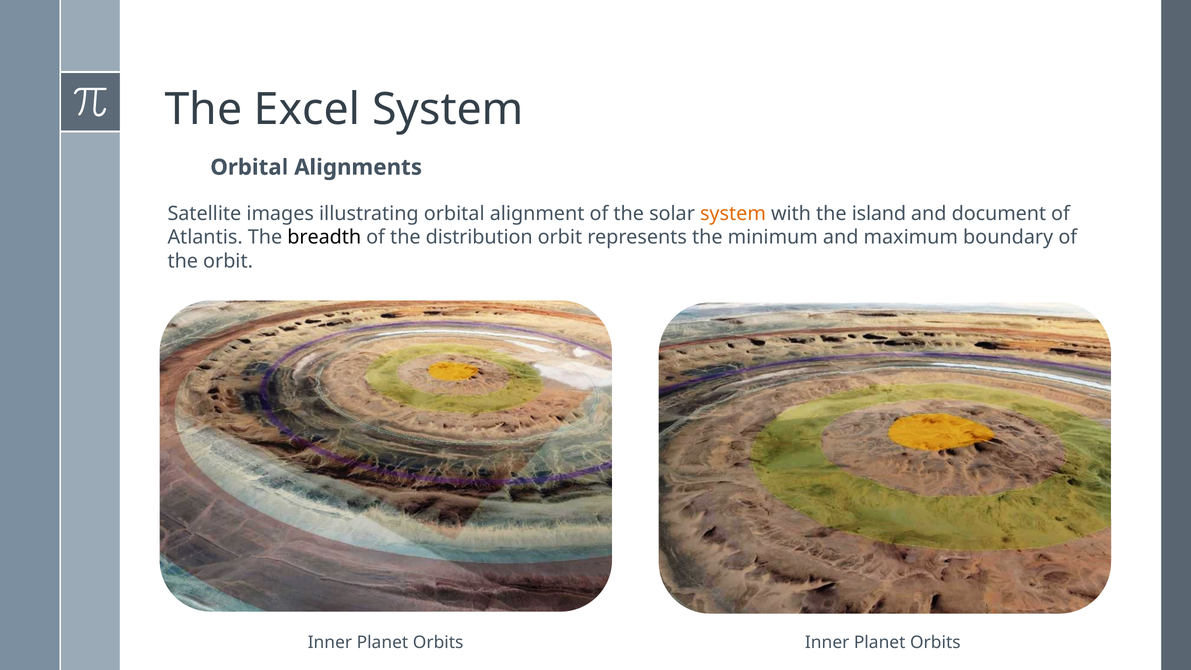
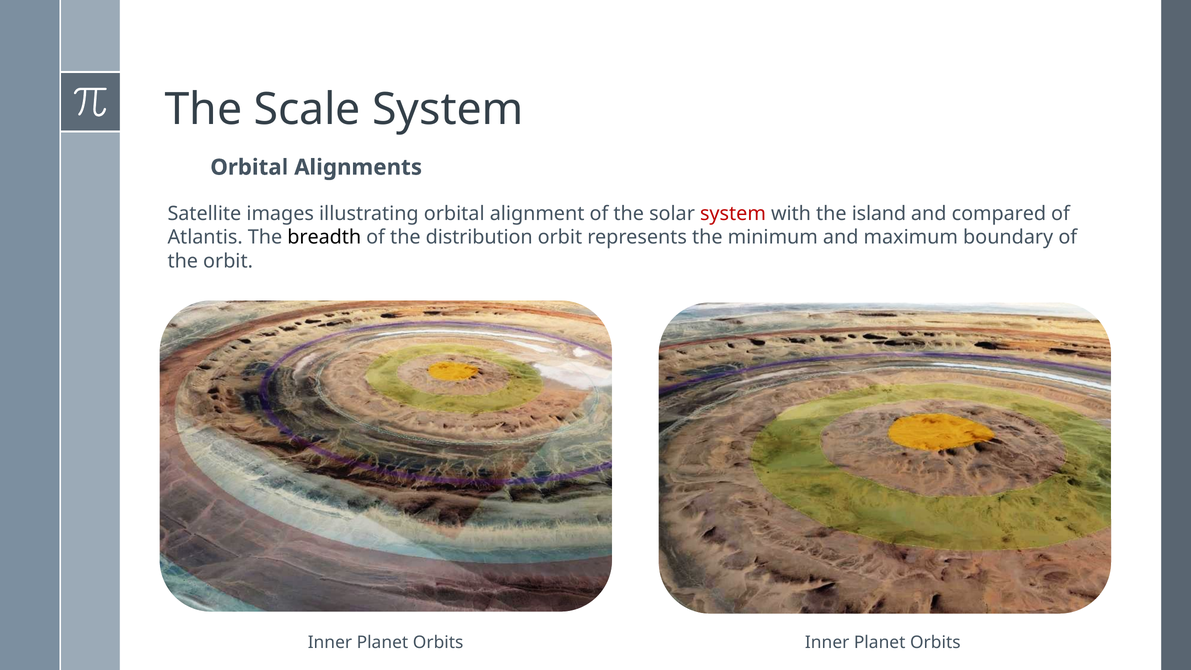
Excel: Excel -> Scale
system at (733, 214) colour: orange -> red
document: document -> compared
